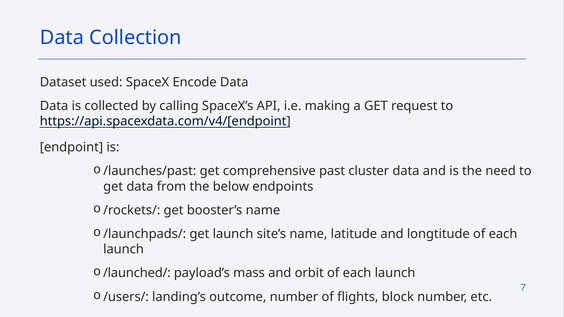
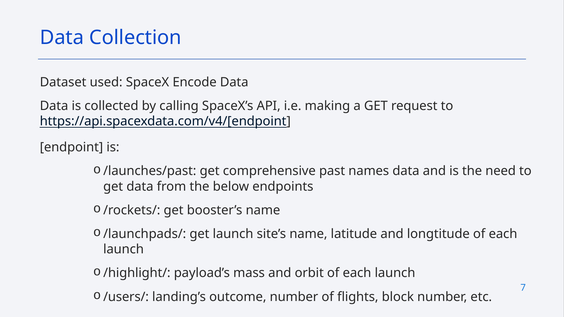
cluster: cluster -> names
/launched/: /launched/ -> /highlight/
